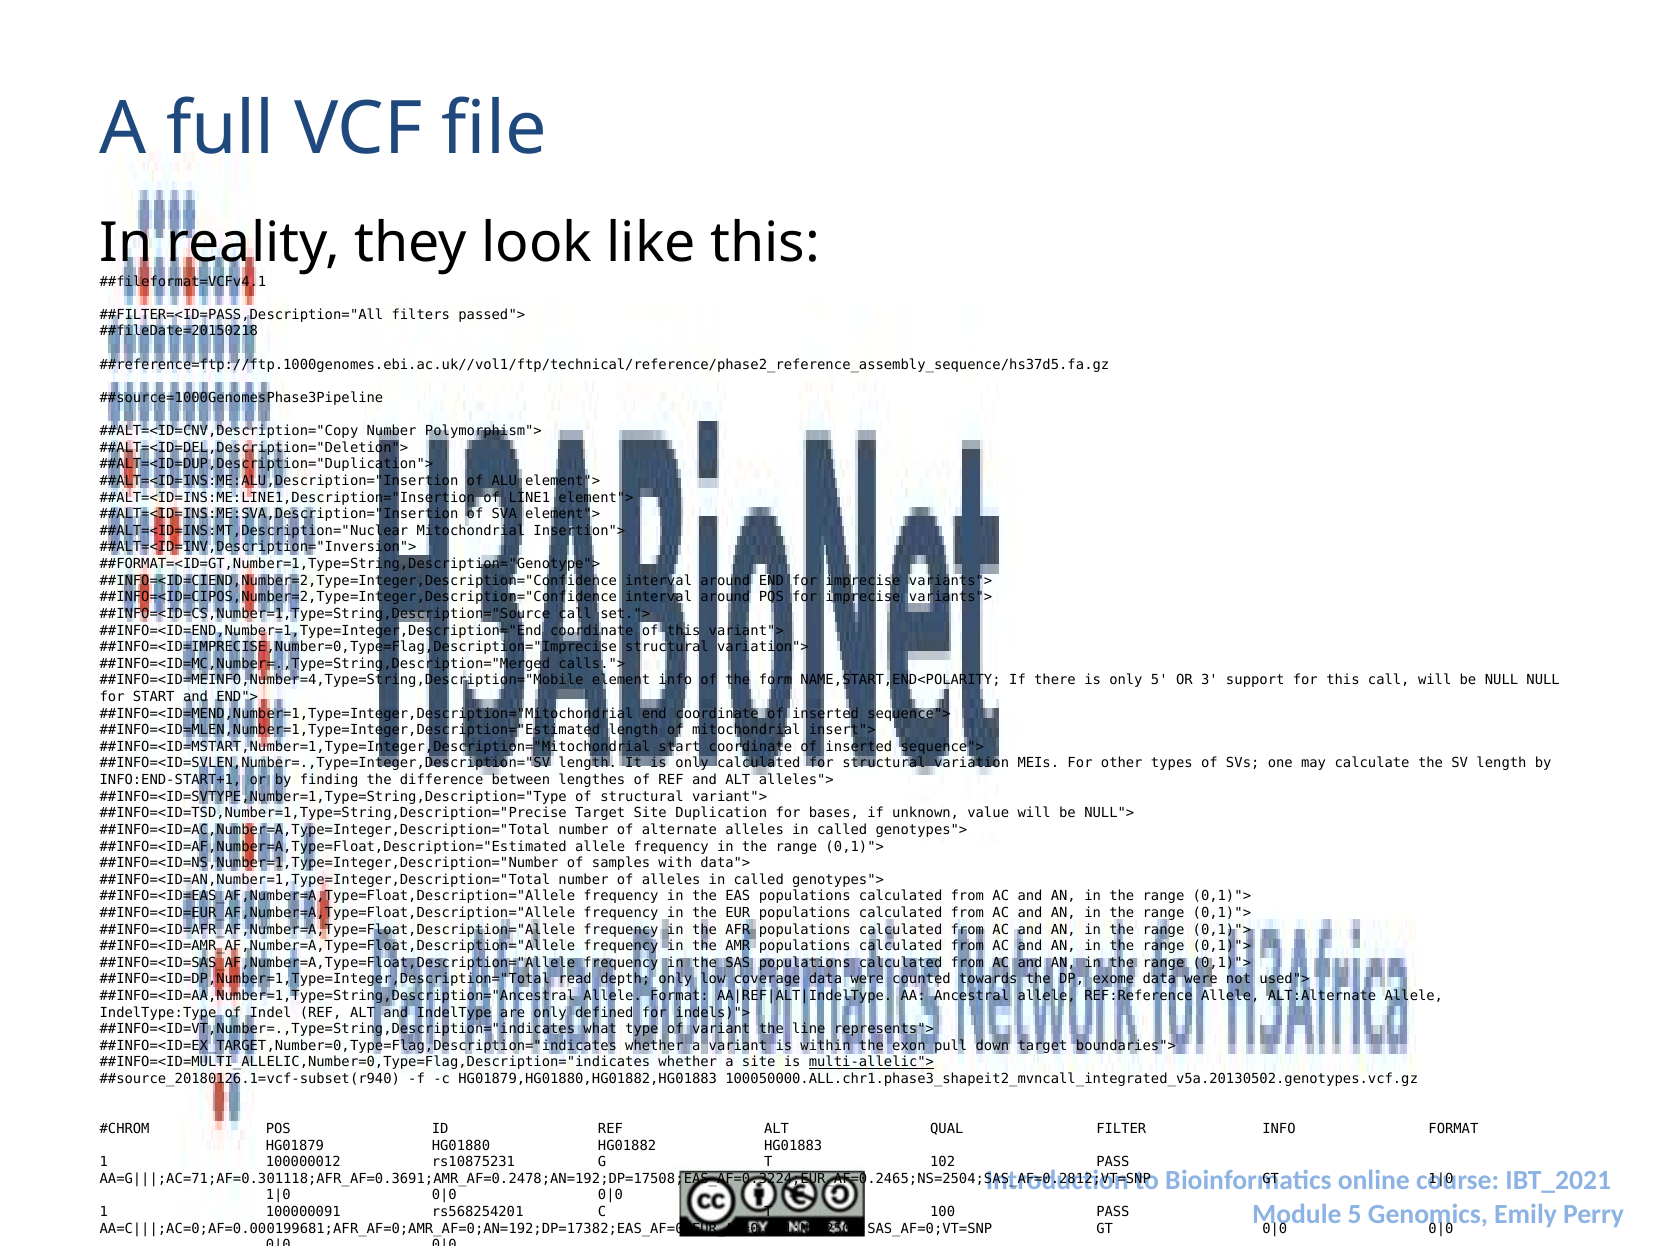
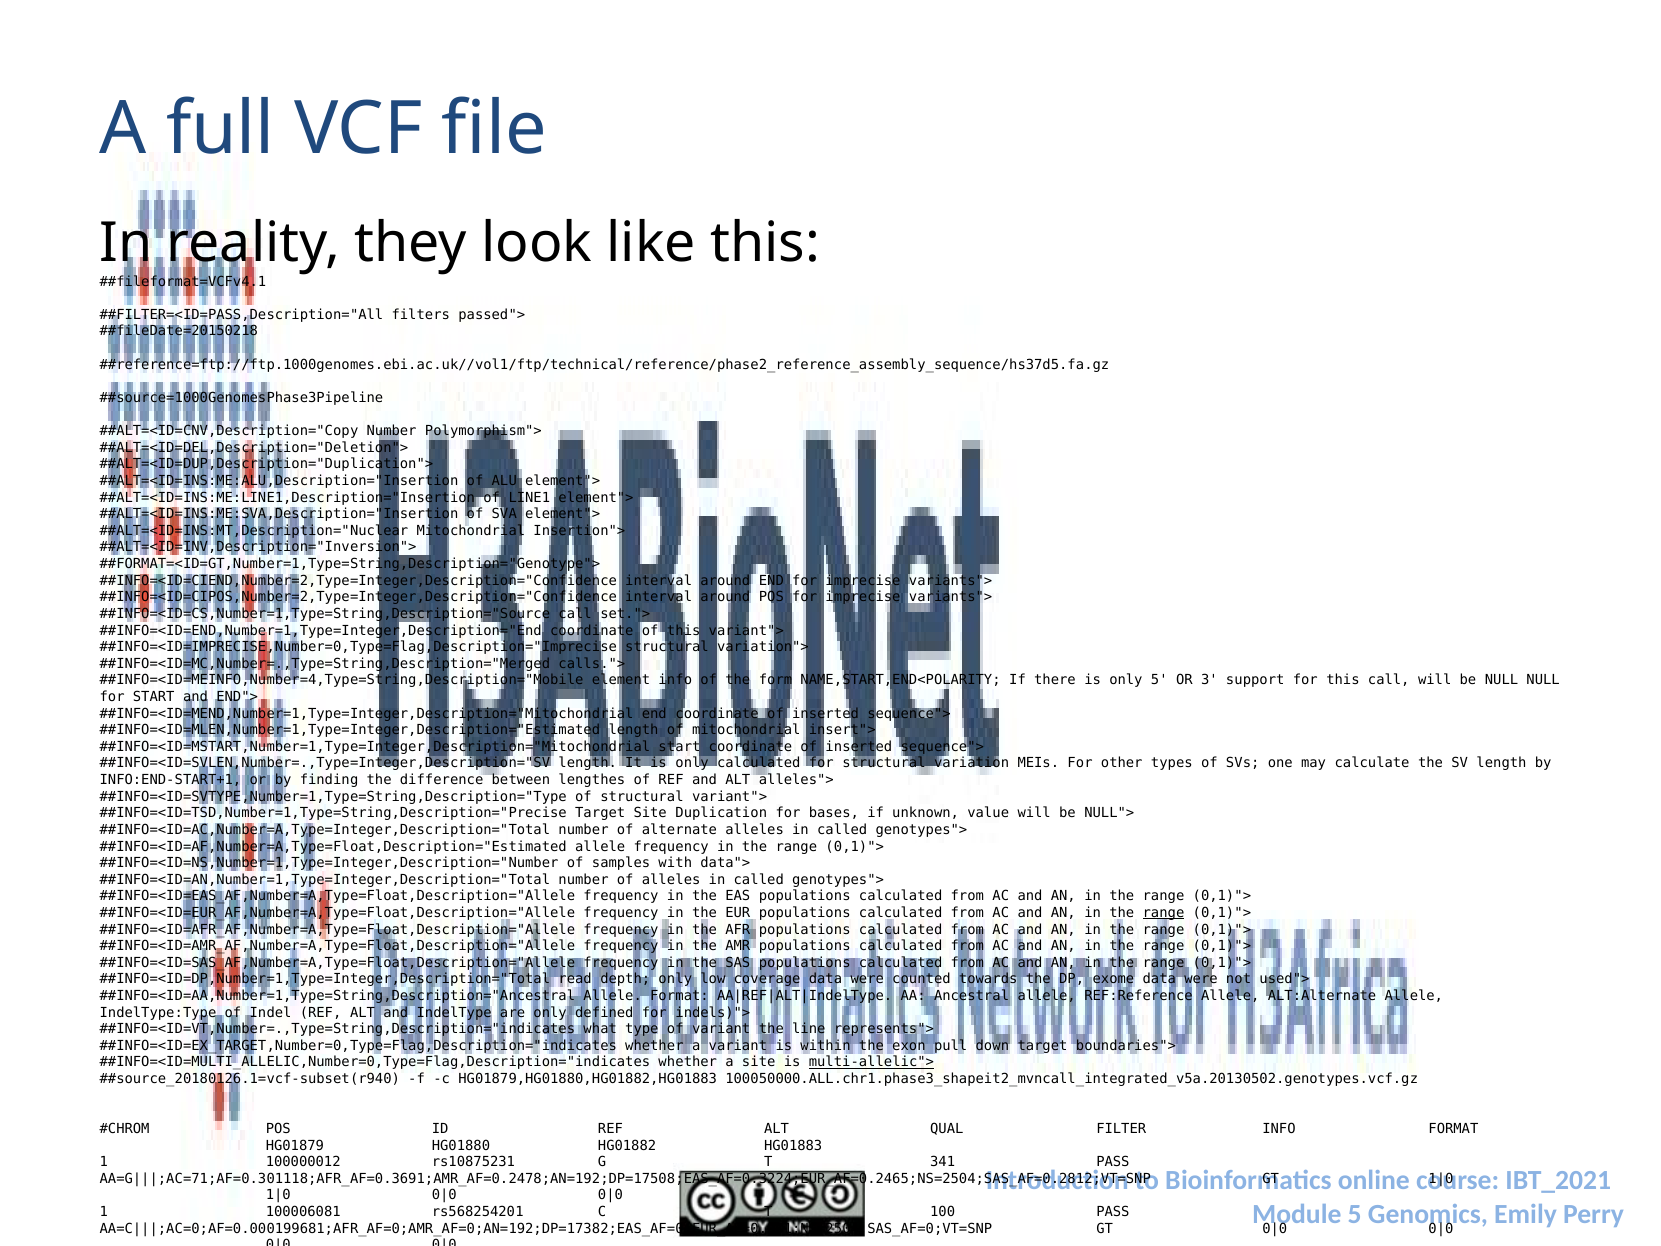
range at (1163, 913) underline: none -> present
102: 102 -> 341
100000091: 100000091 -> 100006081
